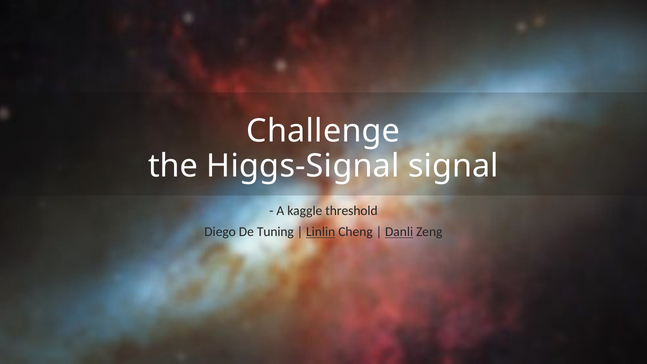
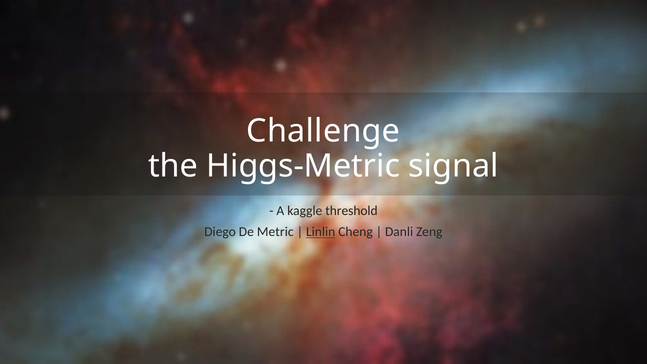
Higgs-Signal: Higgs-Signal -> Higgs-Metric
Tuning: Tuning -> Metric
Danli underline: present -> none
